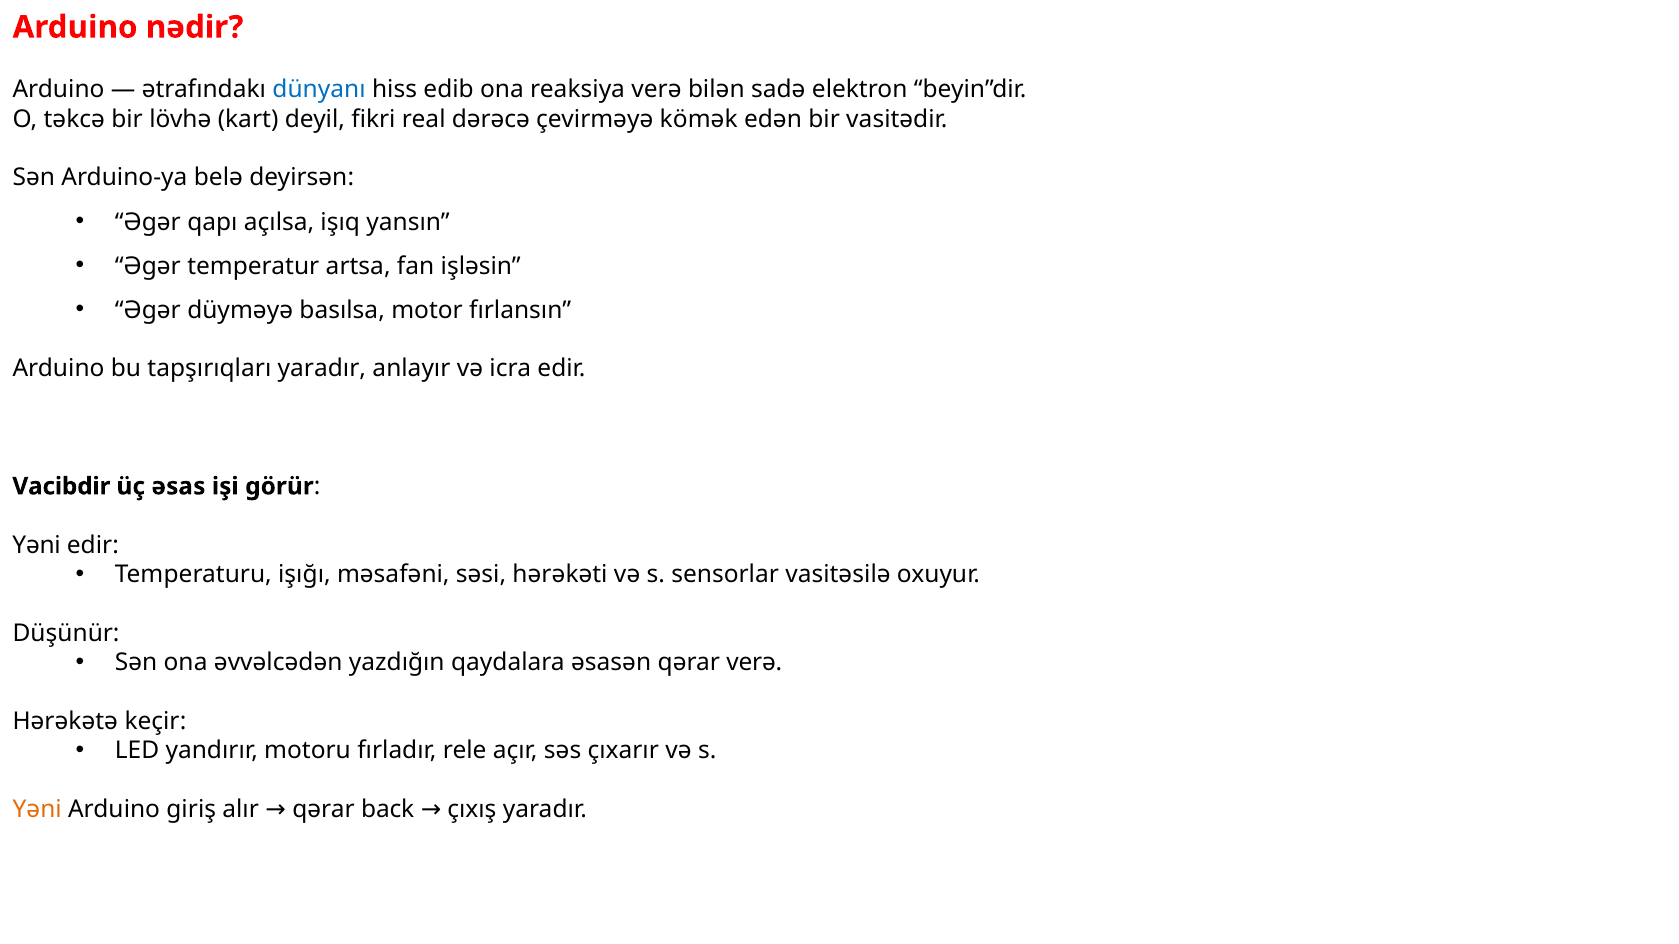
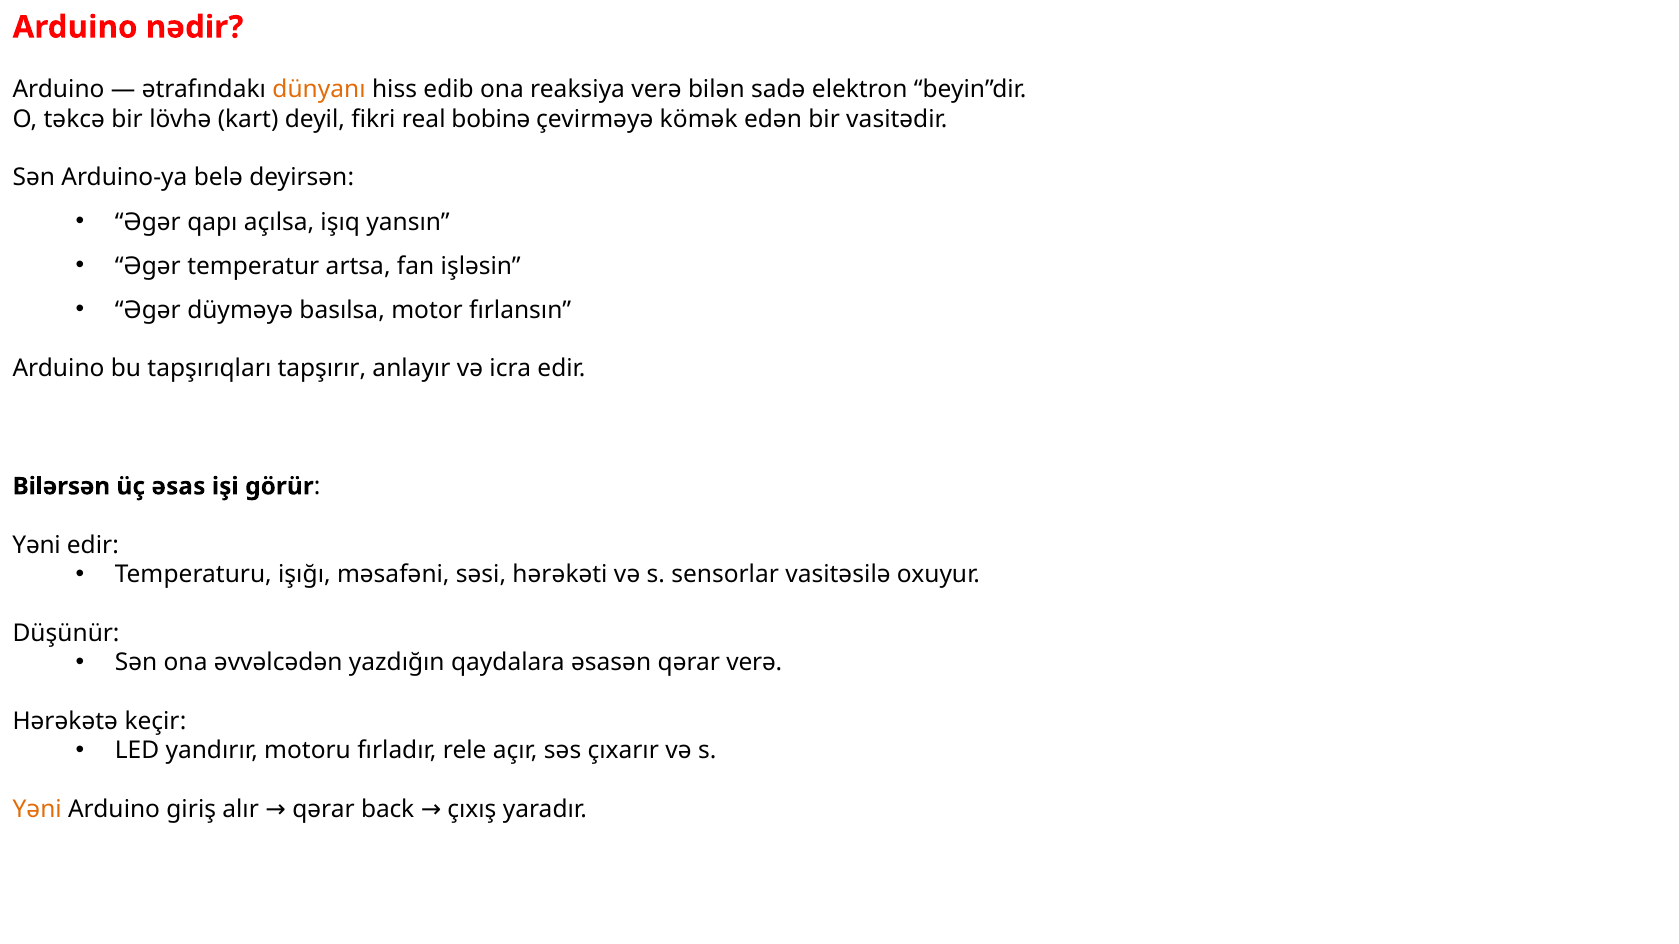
dünyanı colour: blue -> orange
dərəcə: dərəcə -> bobinə
tapşırıqları yaradır: yaradır -> tapşırır
Vacibdir: Vacibdir -> Bilərsən
